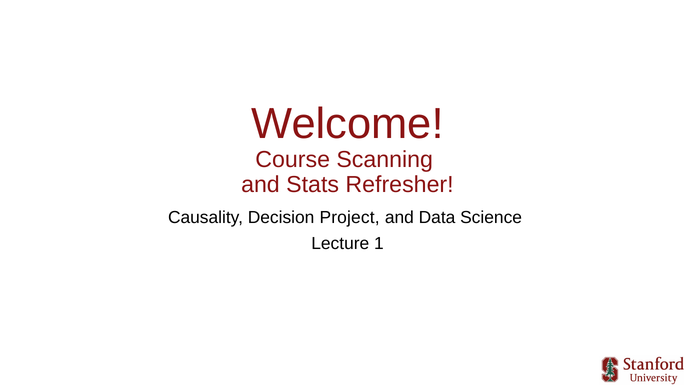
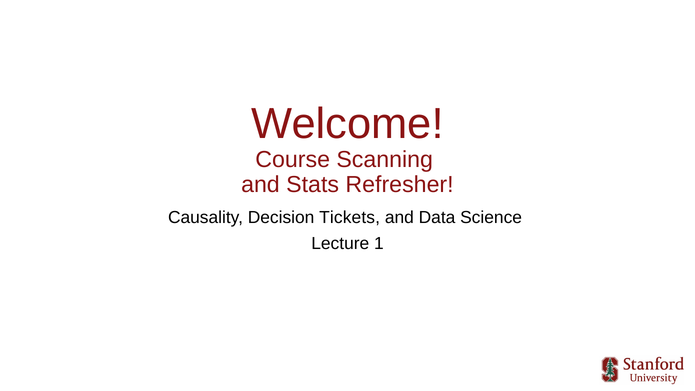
Project: Project -> Tickets
